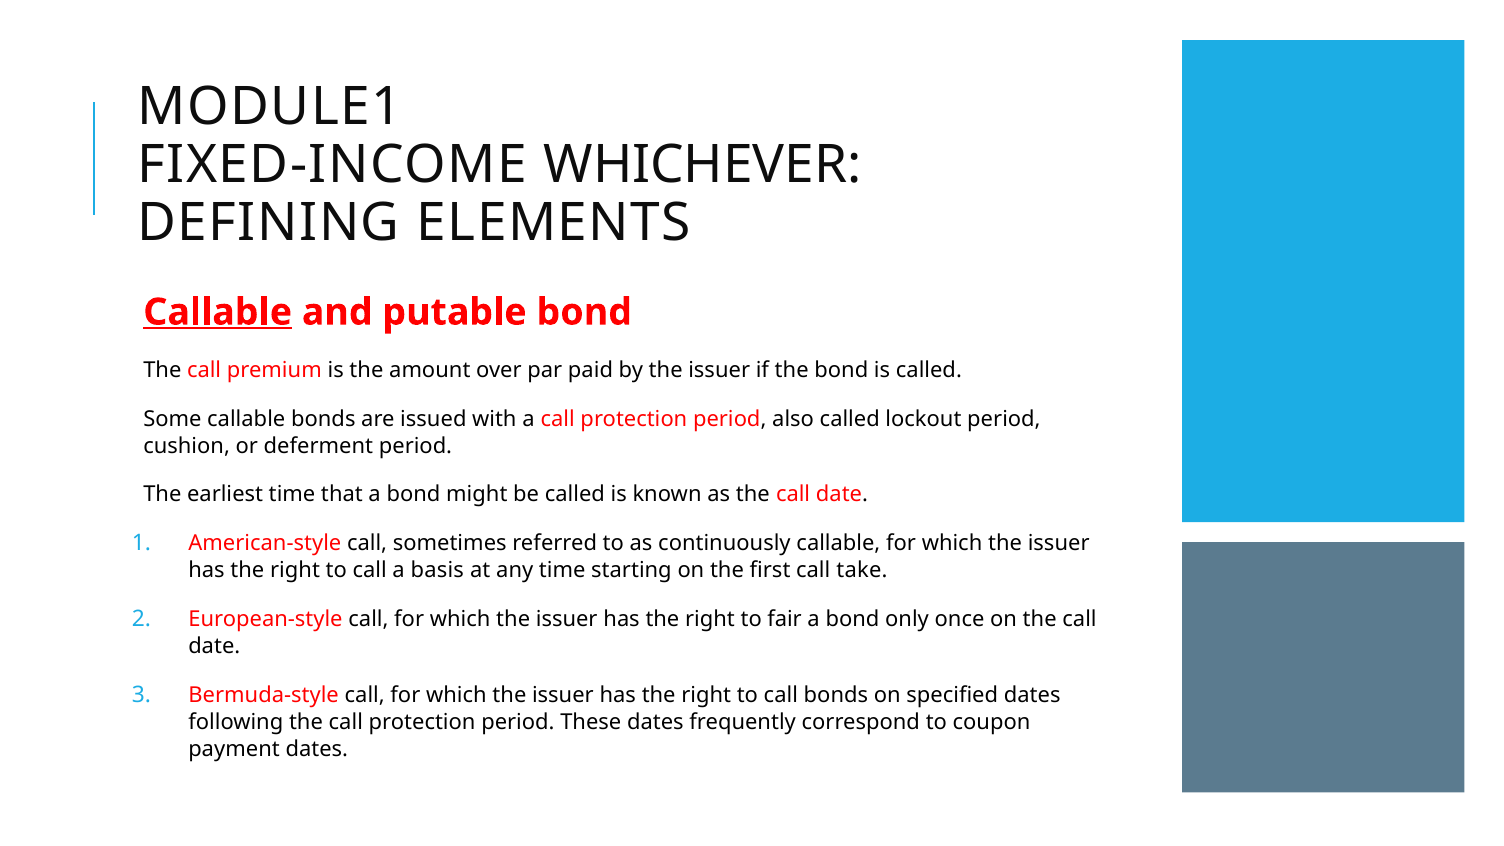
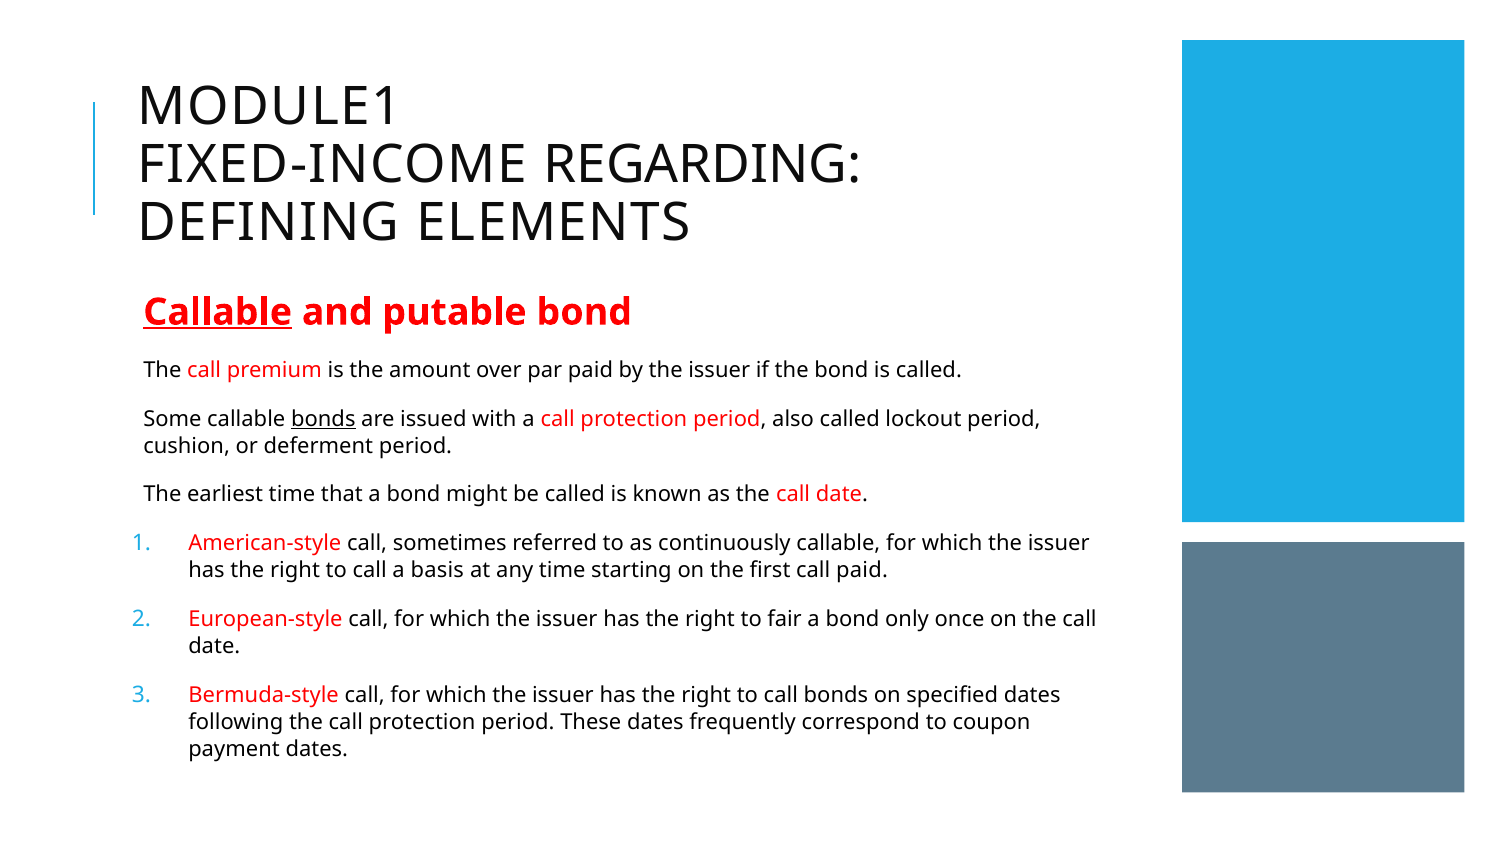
WHICHEVER: WHICHEVER -> REGARDING
bonds at (323, 419) underline: none -> present
call take: take -> paid
